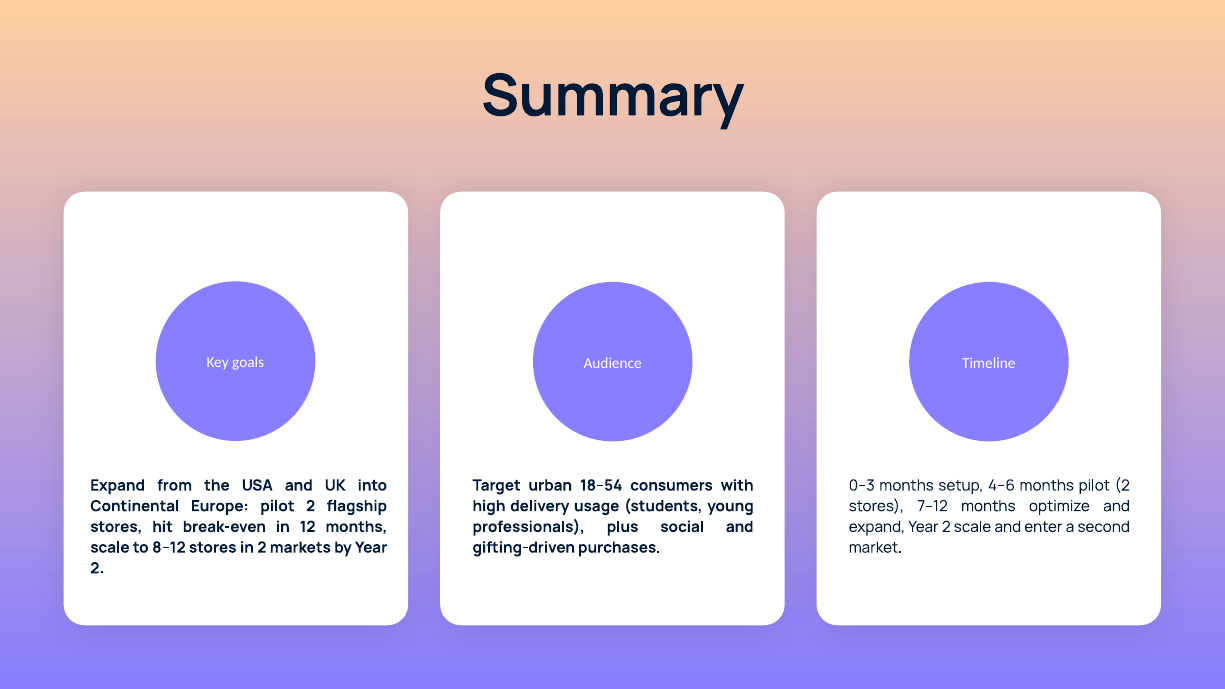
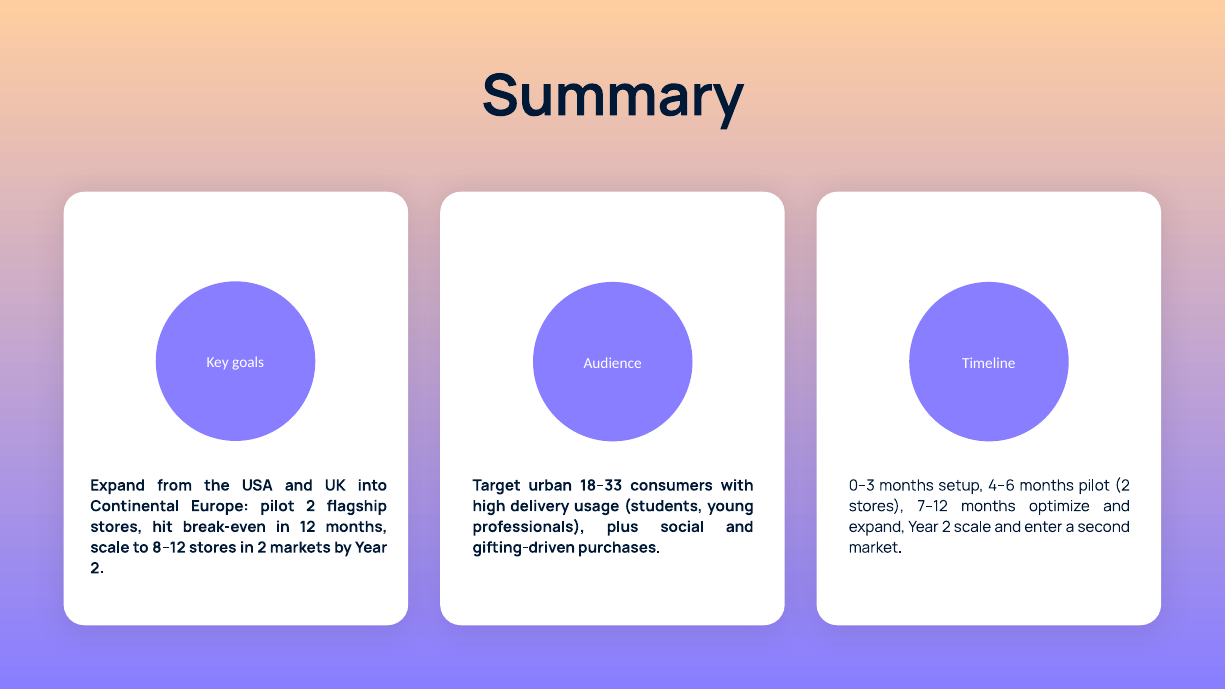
18–54: 18–54 -> 18–33
